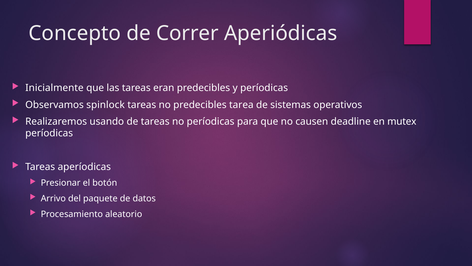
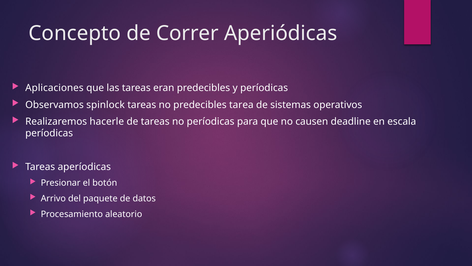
Inicialmente: Inicialmente -> Aplicaciones
usando: usando -> hacerle
mutex: mutex -> escala
